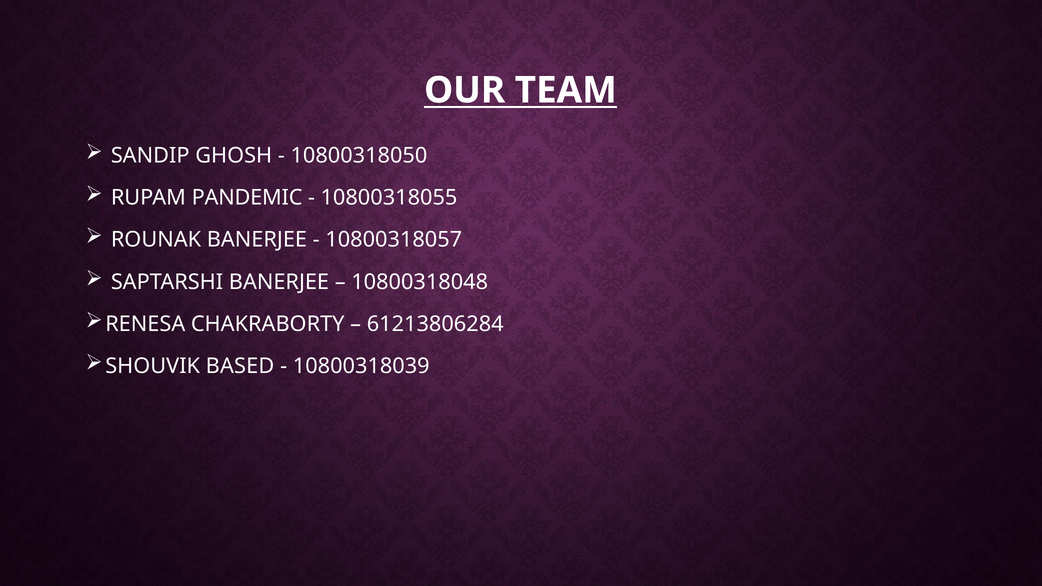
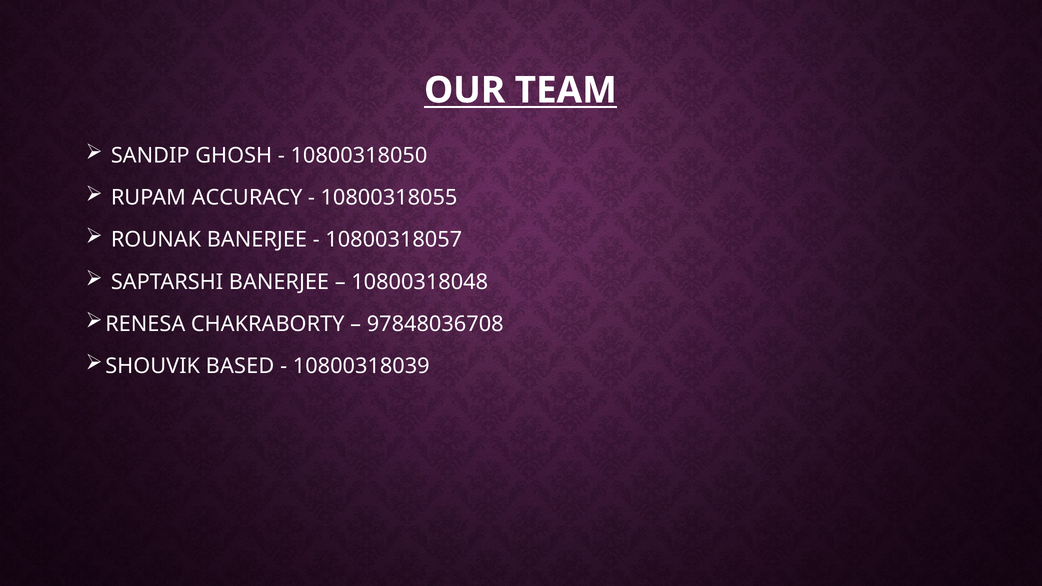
PANDEMIC: PANDEMIC -> ACCURACY
61213806284: 61213806284 -> 97848036708
